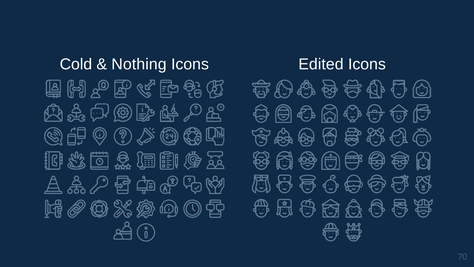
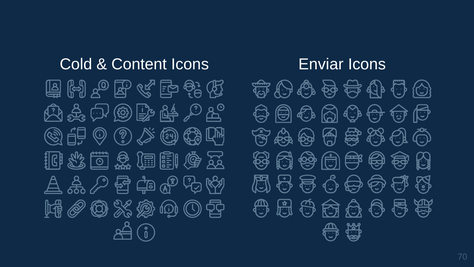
Nothing: Nothing -> Content
Edited: Edited -> Enviar
